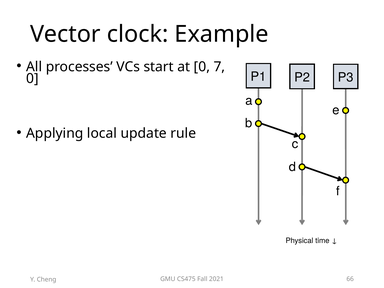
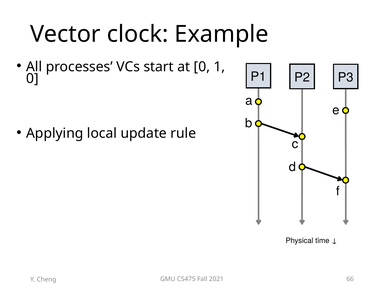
7: 7 -> 1
